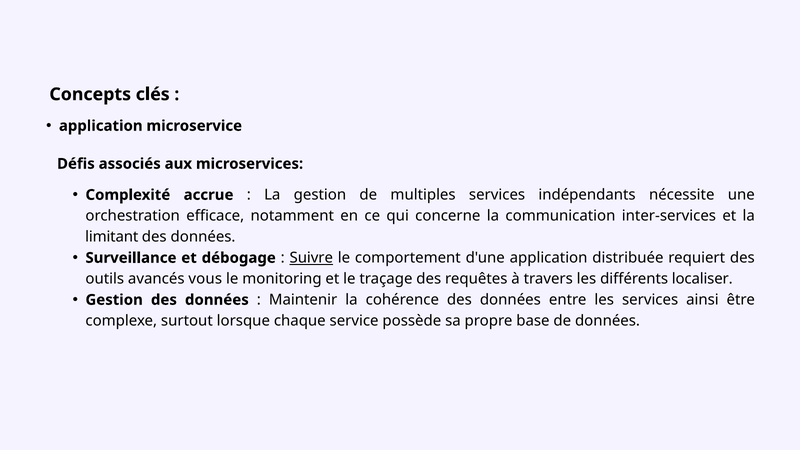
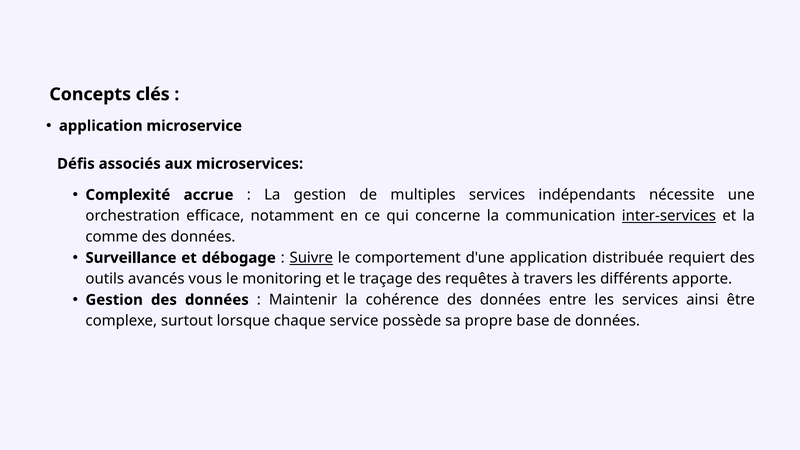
inter-services underline: none -> present
limitant: limitant -> comme
localiser: localiser -> apporte
